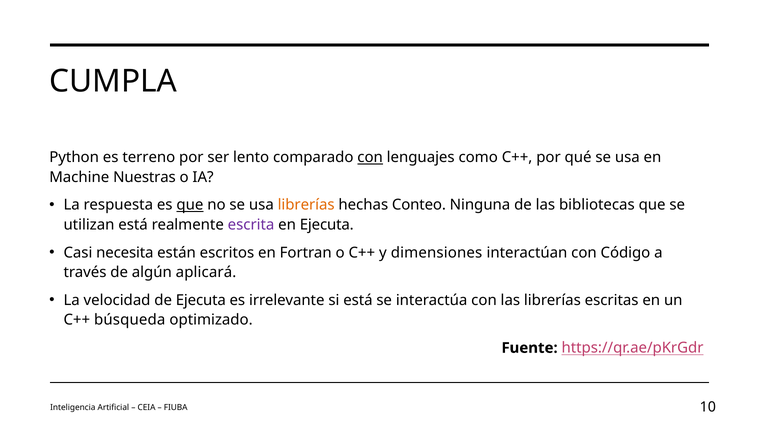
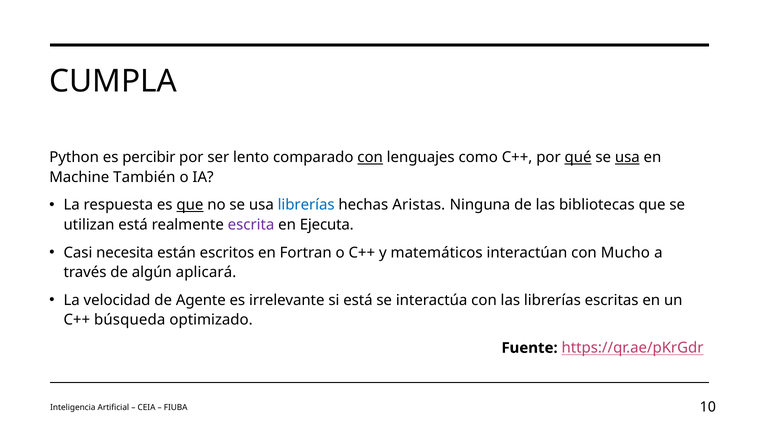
terreno: terreno -> percibir
qué underline: none -> present
usa at (627, 157) underline: none -> present
Nuestras: Nuestras -> También
librerías at (306, 205) colour: orange -> blue
Conteo: Conteo -> Aristas
dimensiones: dimensiones -> matemáticos
Código: Código -> Mucho
de Ejecuta: Ejecuta -> Agente
